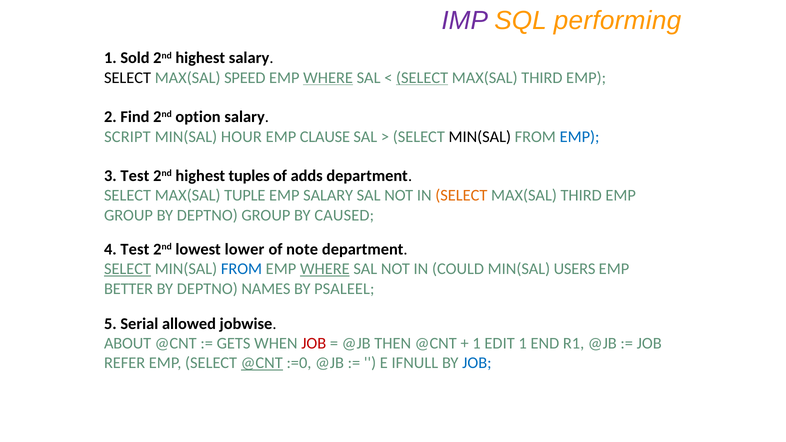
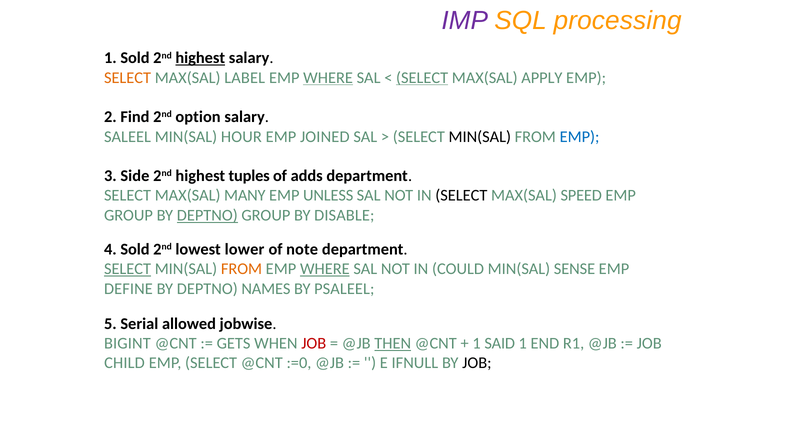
performing: performing -> processing
highest at (200, 58) underline: none -> present
SELECT at (128, 78) colour: black -> orange
SPEED: SPEED -> LABEL
THIRD at (542, 78): THIRD -> APPLY
SCRIPT: SCRIPT -> SALEEL
CLAUSE: CLAUSE -> JOINED
3 Test: Test -> Side
TUPLE: TUPLE -> MANY
EMP SALARY: SALARY -> UNLESS
SELECT at (461, 196) colour: orange -> black
THIRD at (581, 196): THIRD -> SPEED
DEPTNO at (207, 215) underline: none -> present
CAUSED: CAUSED -> DISABLE
4 Test: Test -> Sold
FROM at (242, 269) colour: blue -> orange
USERS: USERS -> SENSE
BETTER: BETTER -> DEFINE
ABOUT: ABOUT -> BIGINT
THEN underline: none -> present
EDIT: EDIT -> SAID
REFER: REFER -> CHILD
@CNT at (262, 363) underline: present -> none
JOB at (477, 363) colour: blue -> black
